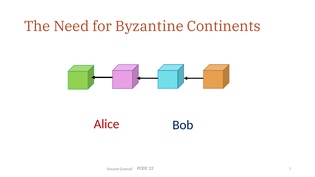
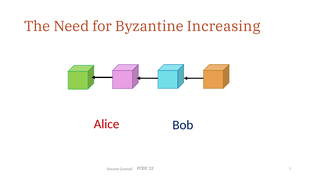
Continents: Continents -> Increasing
